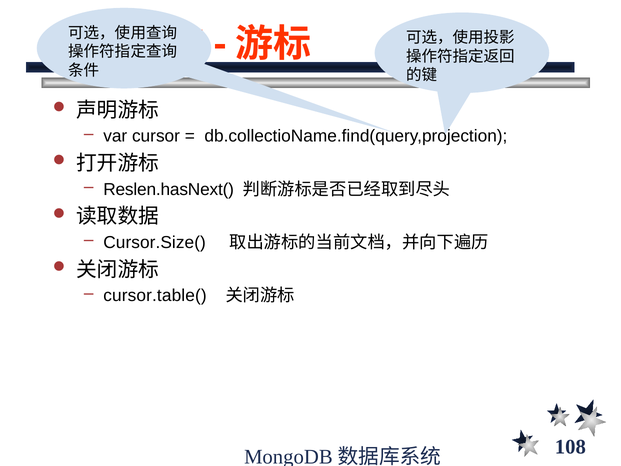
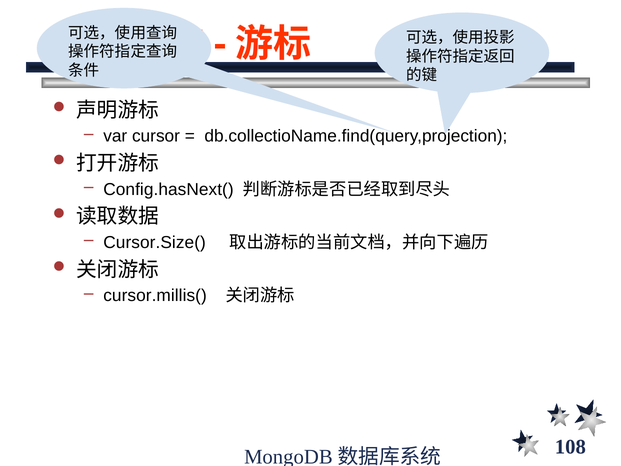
Reslen.hasNext(: Reslen.hasNext( -> Config.hasNext(
cursor.table(: cursor.table( -> cursor.millis(
